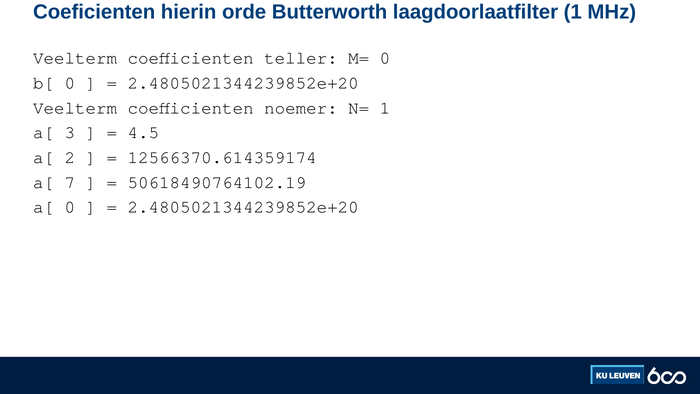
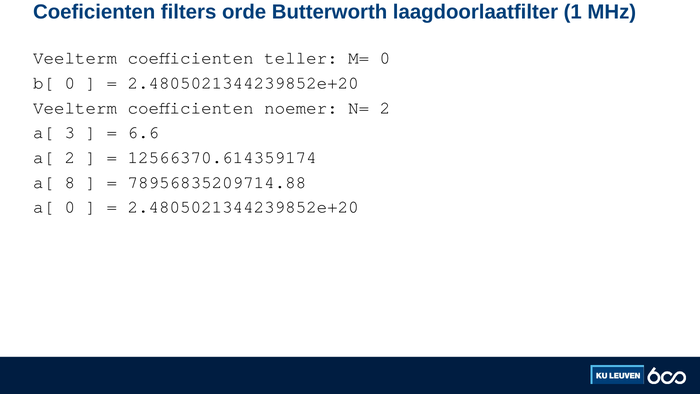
hierin: hierin -> filters
N= 1: 1 -> 2
4.5: 4.5 -> 6.6
7: 7 -> 8
50618490764102.19: 50618490764102.19 -> 78956835209714.88
